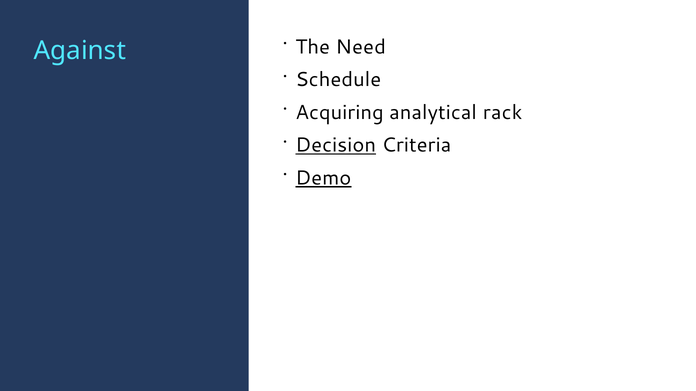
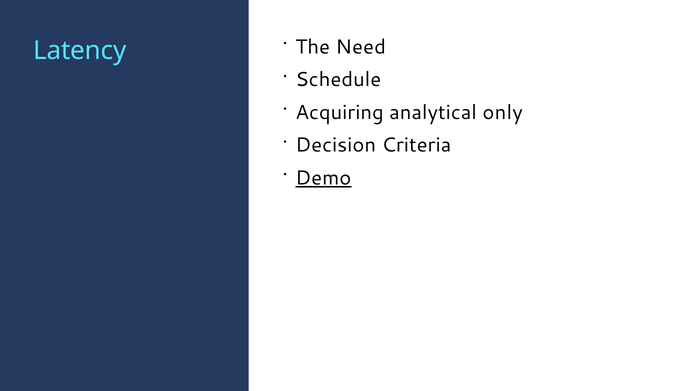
Against: Against -> Latency
rack: rack -> only
Decision underline: present -> none
